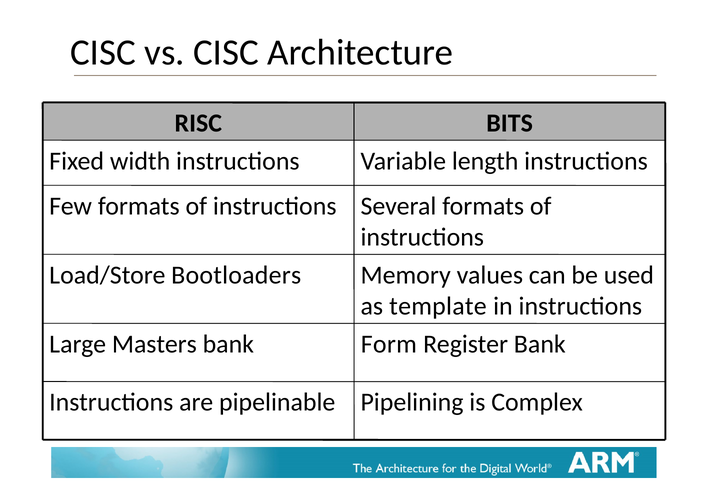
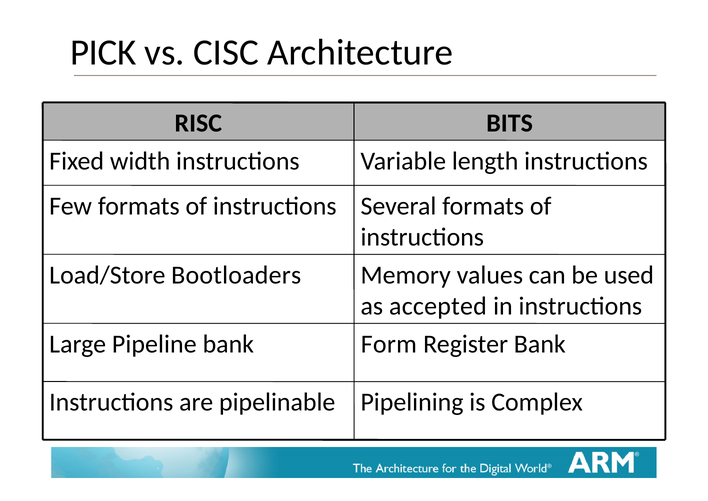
CISC at (103, 52): CISC -> PICK
template: template -> accepted
Masters: Masters -> Pipeline
